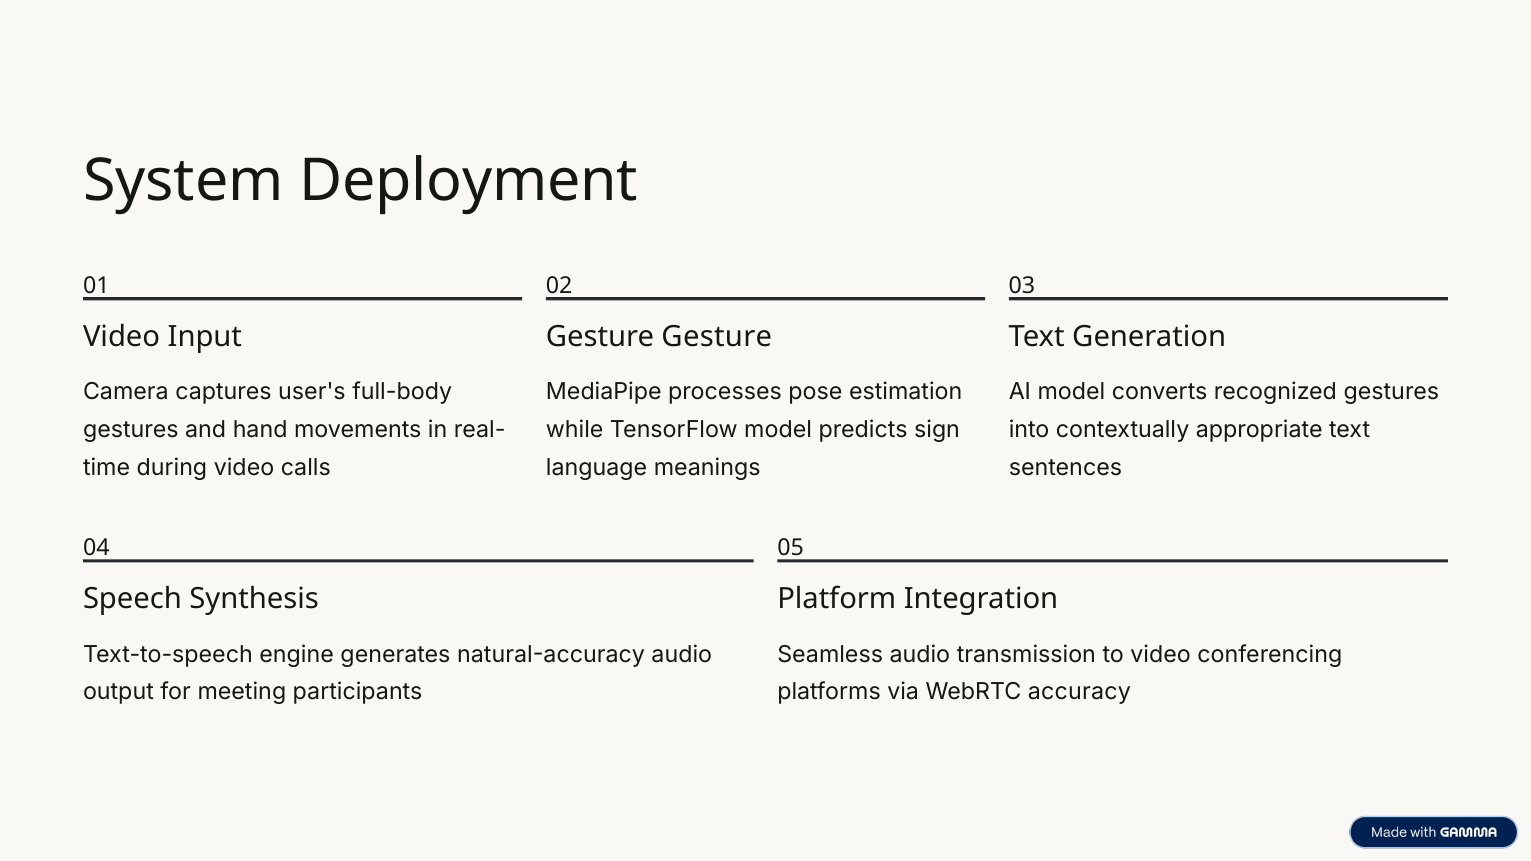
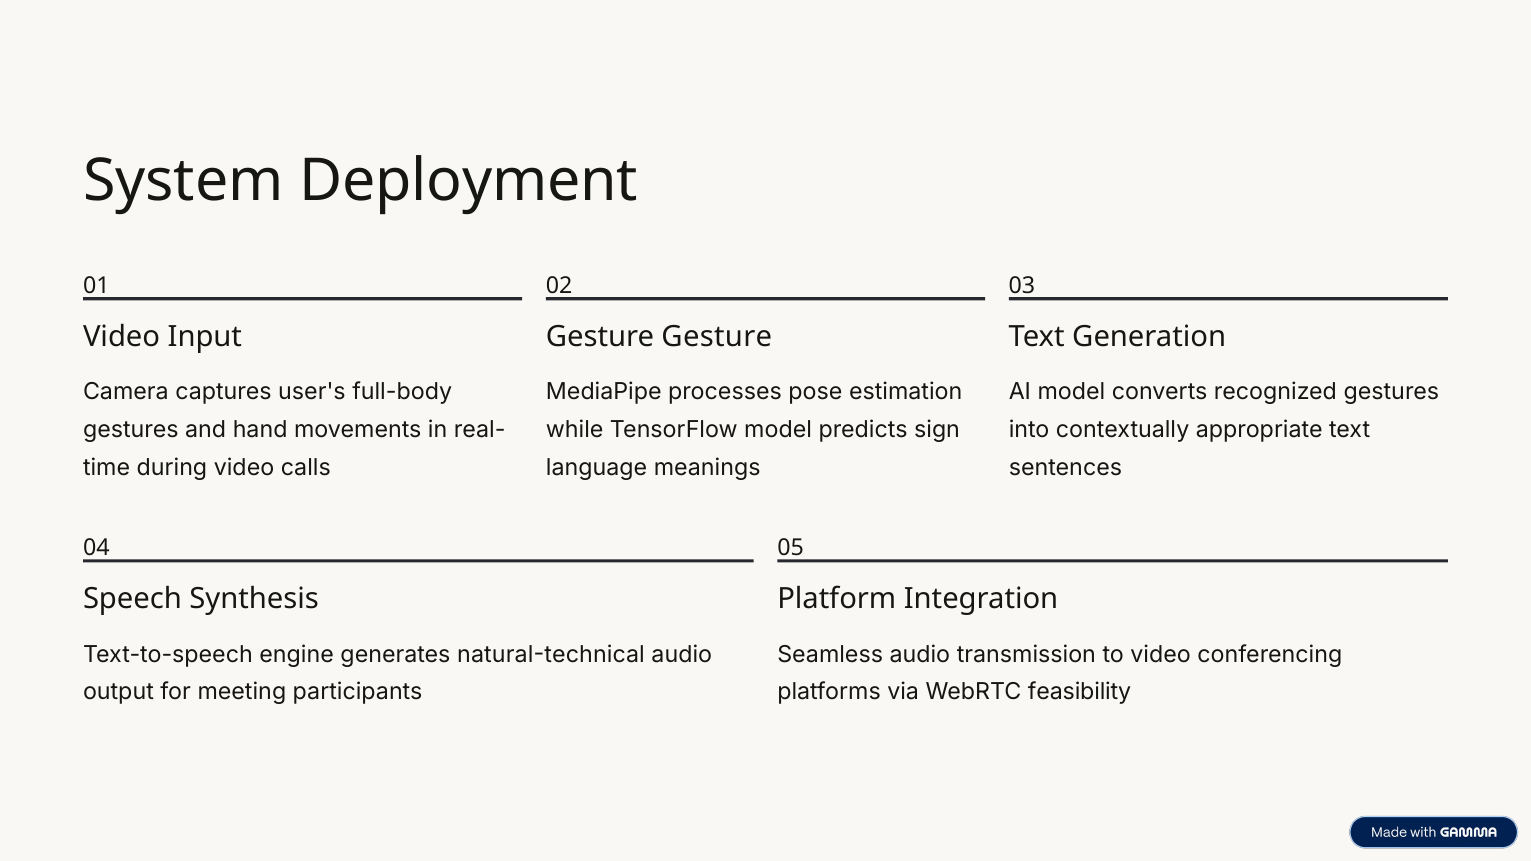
natural-accuracy: natural-accuracy -> natural-technical
accuracy: accuracy -> feasibility
